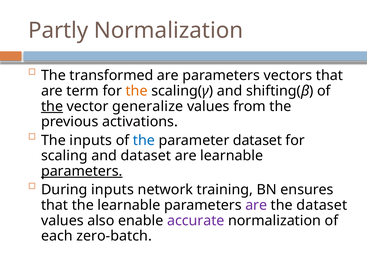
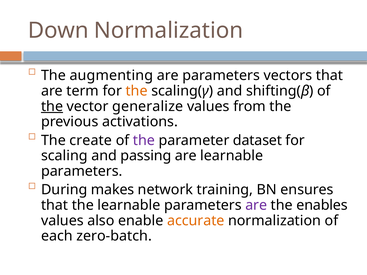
Partly: Partly -> Down
transformed: transformed -> augmenting
The inputs: inputs -> create
the at (144, 140) colour: blue -> purple
and dataset: dataset -> passing
parameters at (82, 171) underline: present -> none
During inputs: inputs -> makes
the dataset: dataset -> enables
accurate colour: purple -> orange
